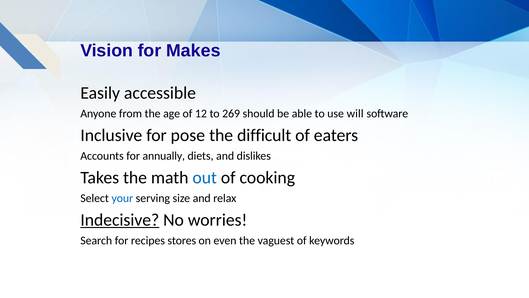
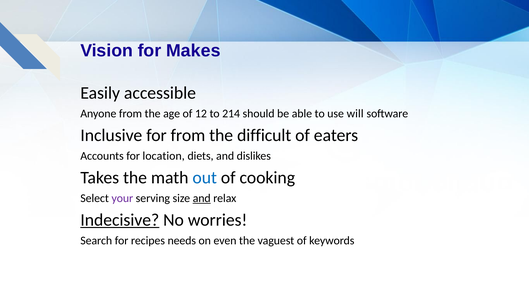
269: 269 -> 214
for pose: pose -> from
annually: annually -> location
your colour: blue -> purple
and at (202, 198) underline: none -> present
stores: stores -> needs
